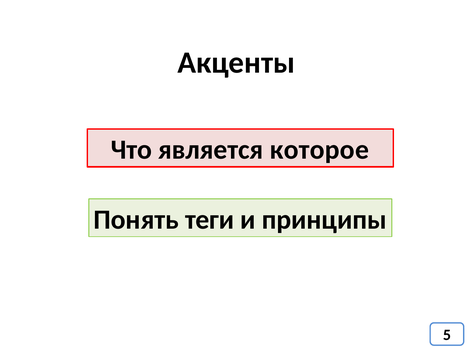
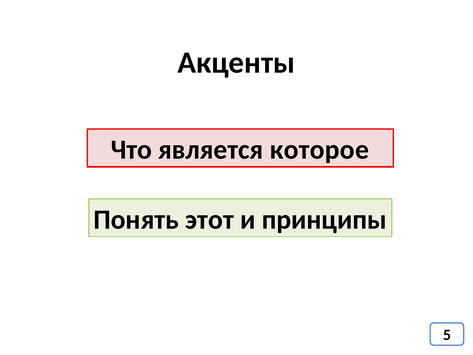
теги: теги -> этот
